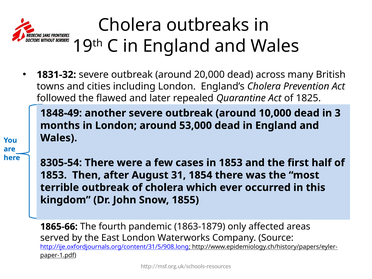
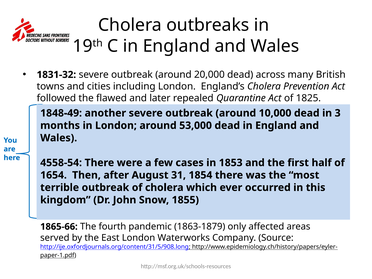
8305-54: 8305-54 -> 4558-54
1853 at (54, 175): 1853 -> 1654
